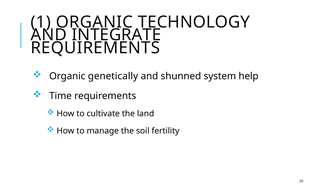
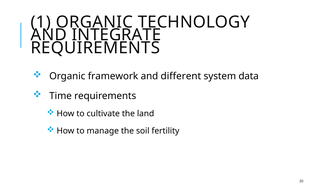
genetically: genetically -> framework
shunned: shunned -> different
help: help -> data
